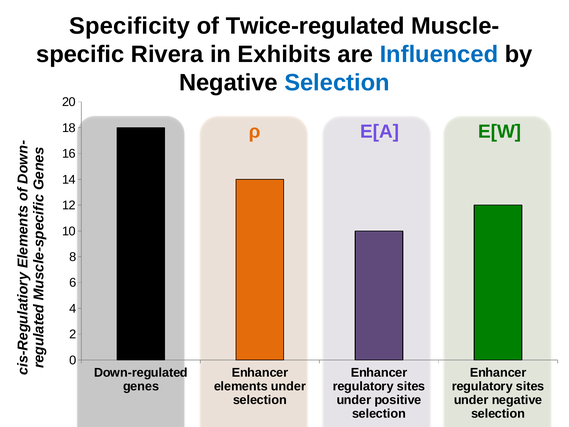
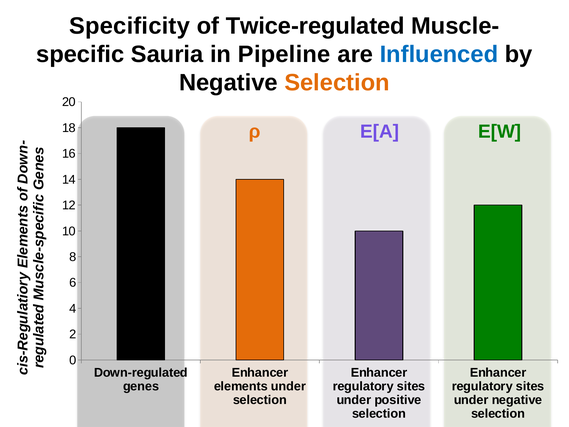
Rivera: Rivera -> Sauria
Exhibits: Exhibits -> Pipeline
Selection at (337, 83) colour: blue -> orange
